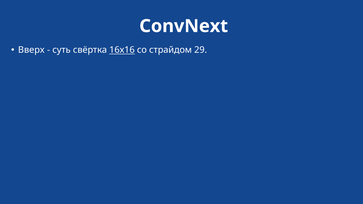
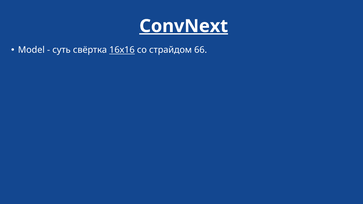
ConvNext underline: none -> present
Вверх: Вверх -> Model
29: 29 -> 66
